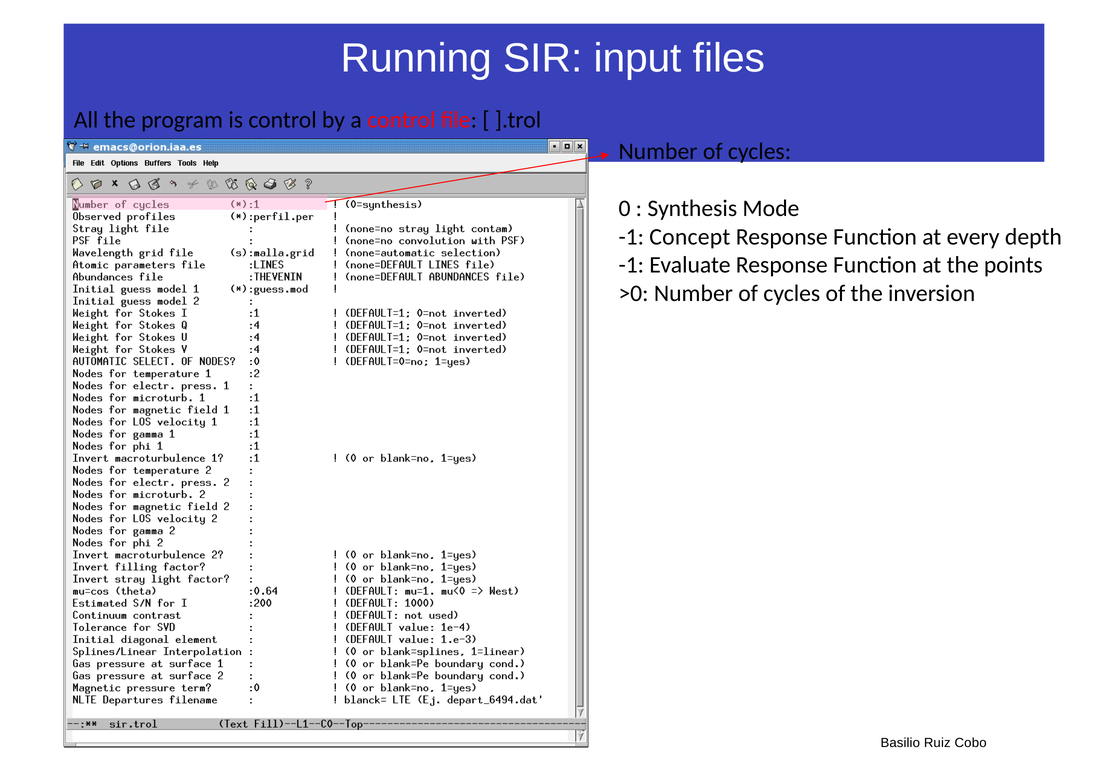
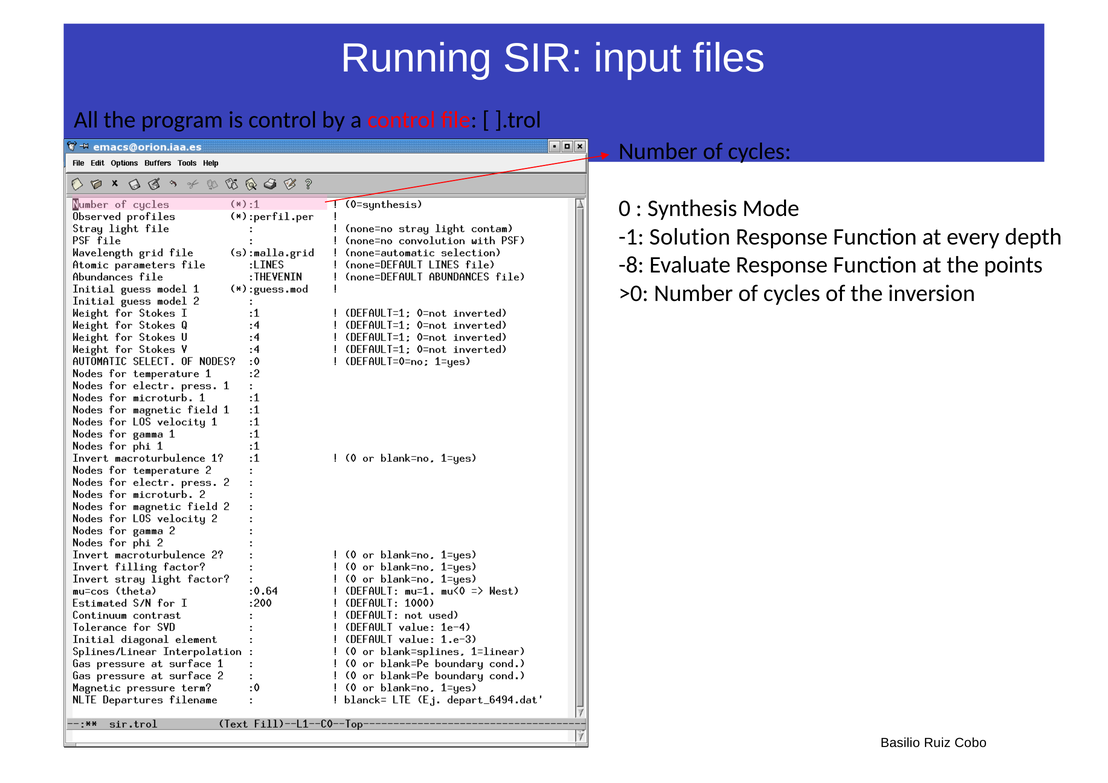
Concept: Concept -> Solution
-1 at (631, 265): -1 -> -8
